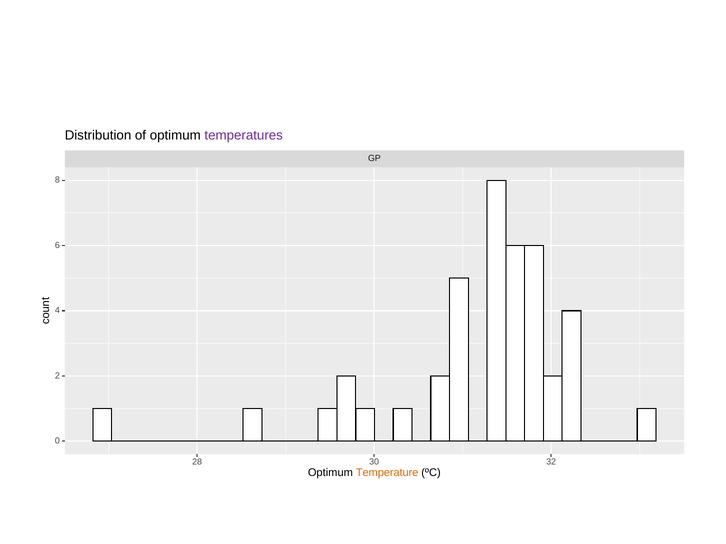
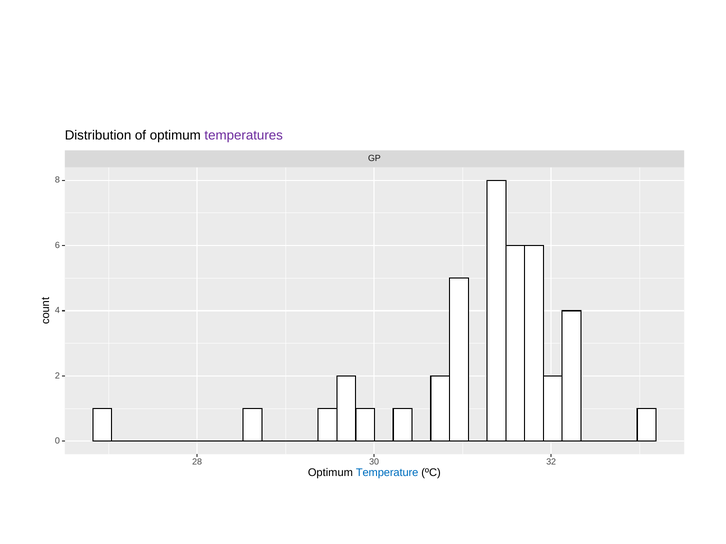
Temperature colour: orange -> blue
